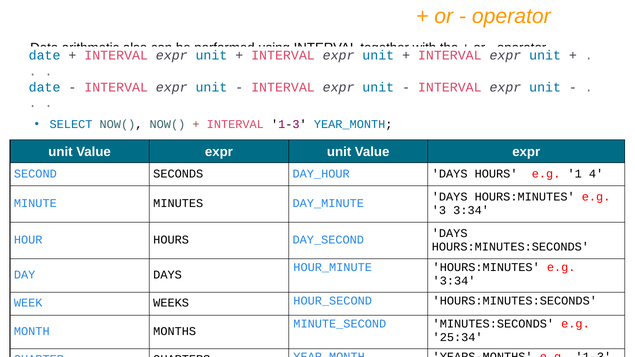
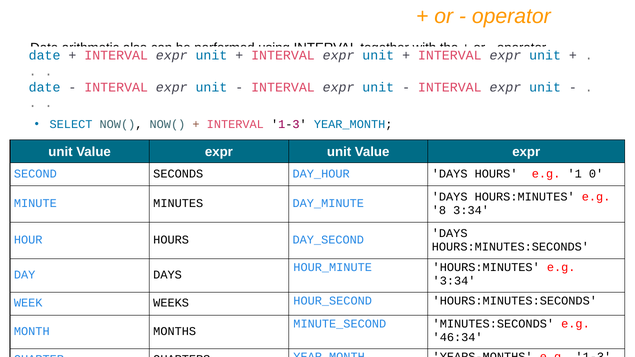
4: 4 -> 0
3: 3 -> 8
25:34: 25:34 -> 46:34
